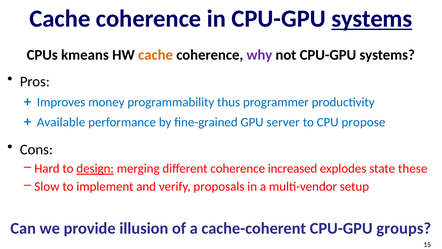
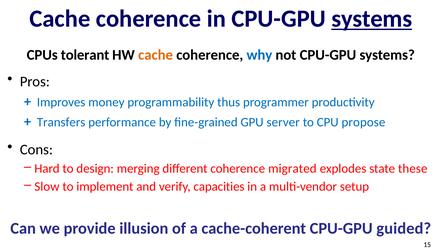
kmeans: kmeans -> tolerant
why colour: purple -> blue
Available: Available -> Transfers
design underline: present -> none
increased: increased -> migrated
proposals: proposals -> capacities
groups: groups -> guided
